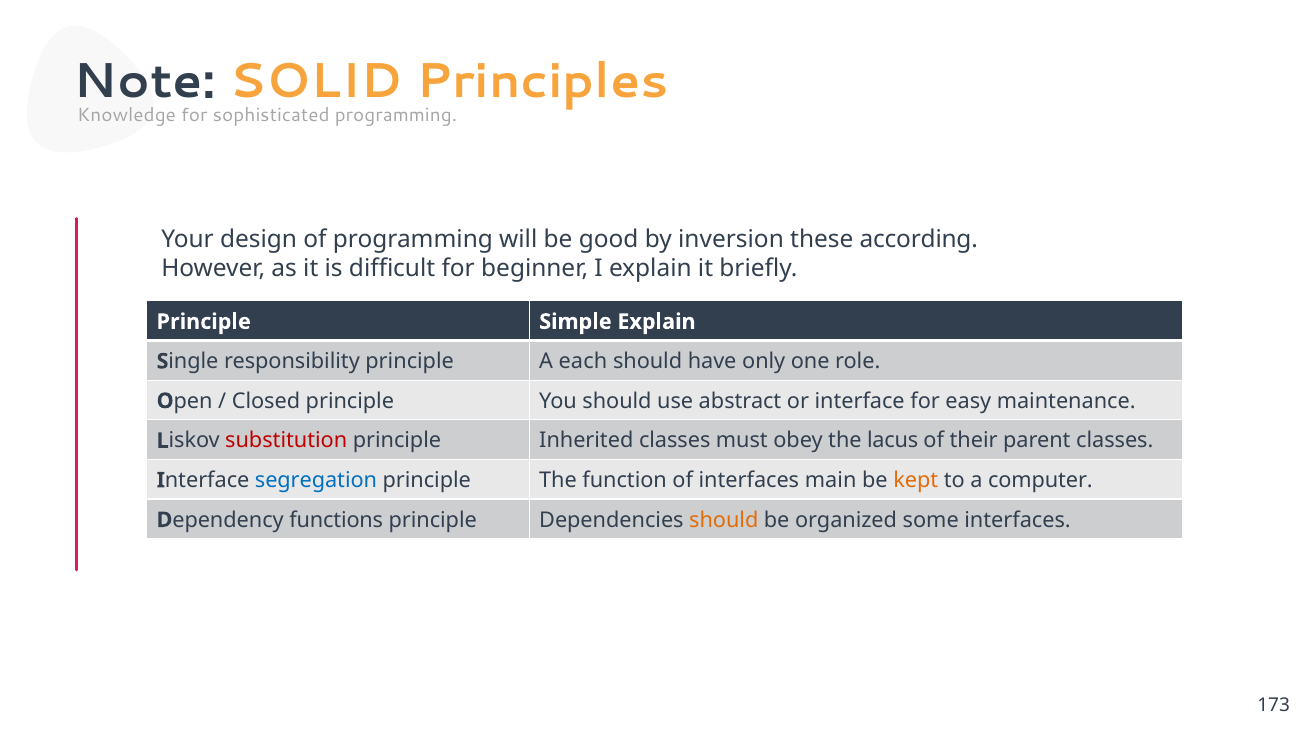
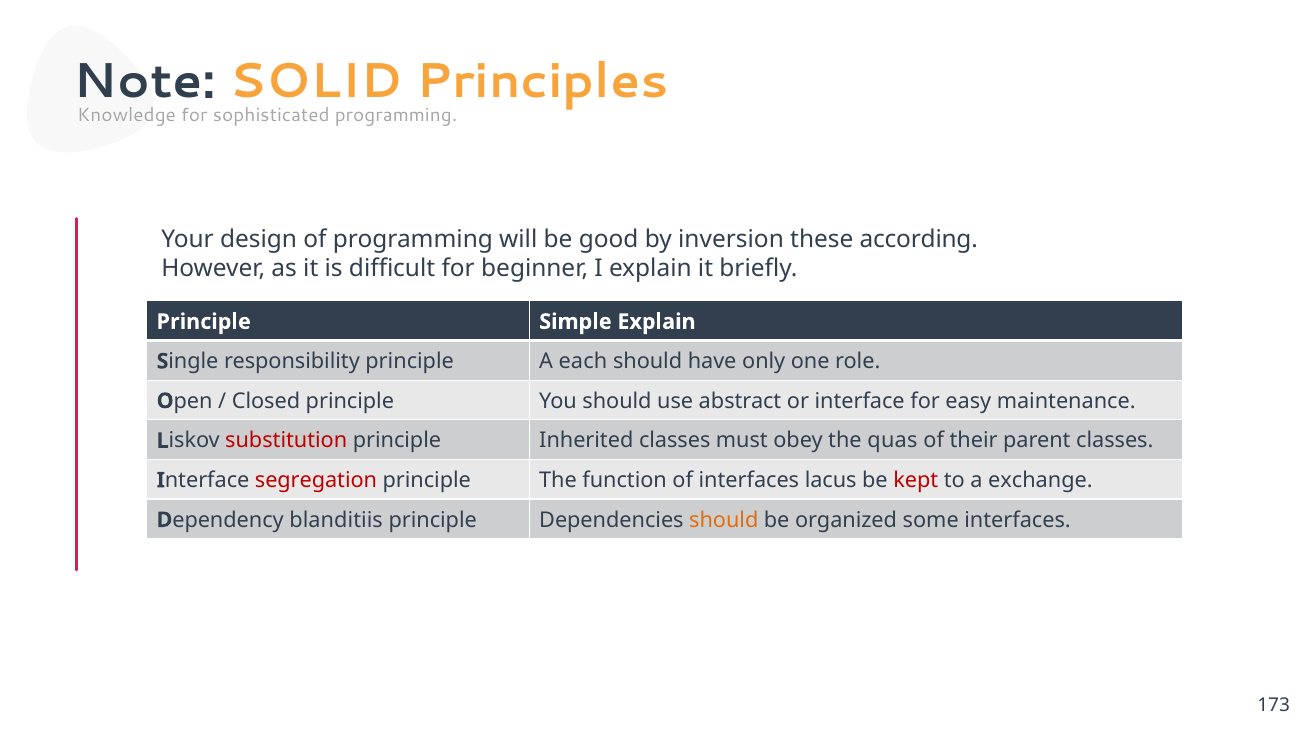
lacus: lacus -> quas
segregation colour: blue -> red
main: main -> lacus
kept colour: orange -> red
computer: computer -> exchange
functions: functions -> blanditiis
